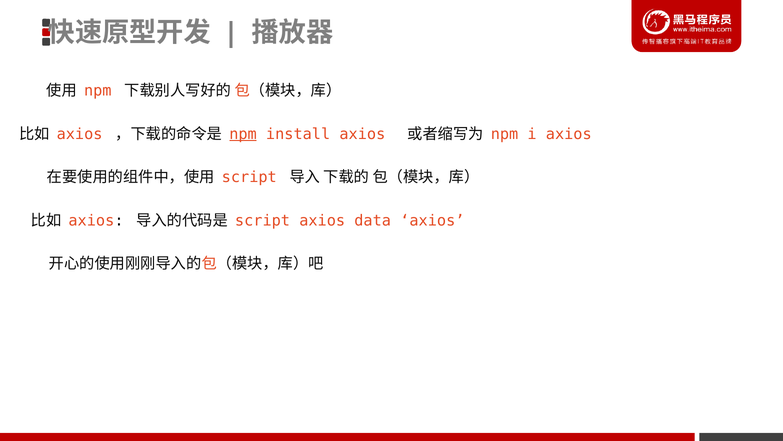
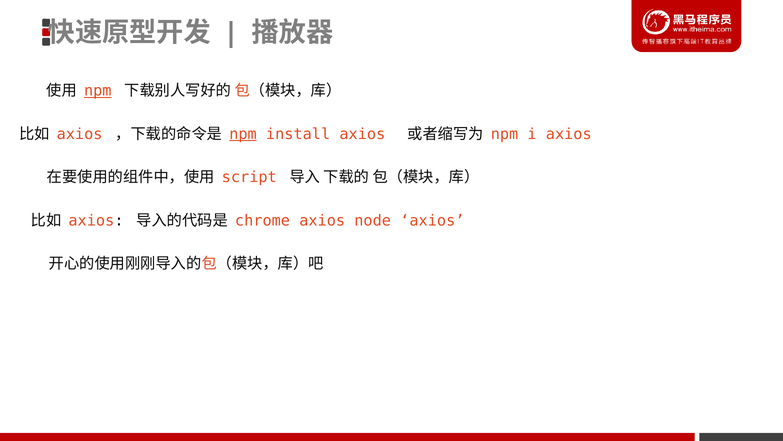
npm at (98, 91) underline: none -> present
script at (263, 220): script -> chrome
data: data -> node
